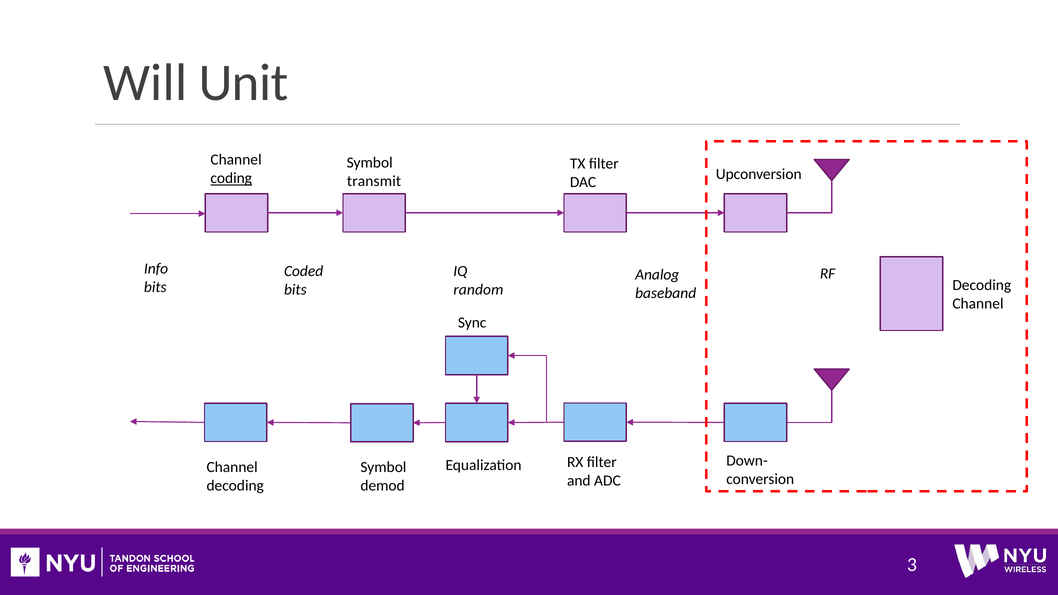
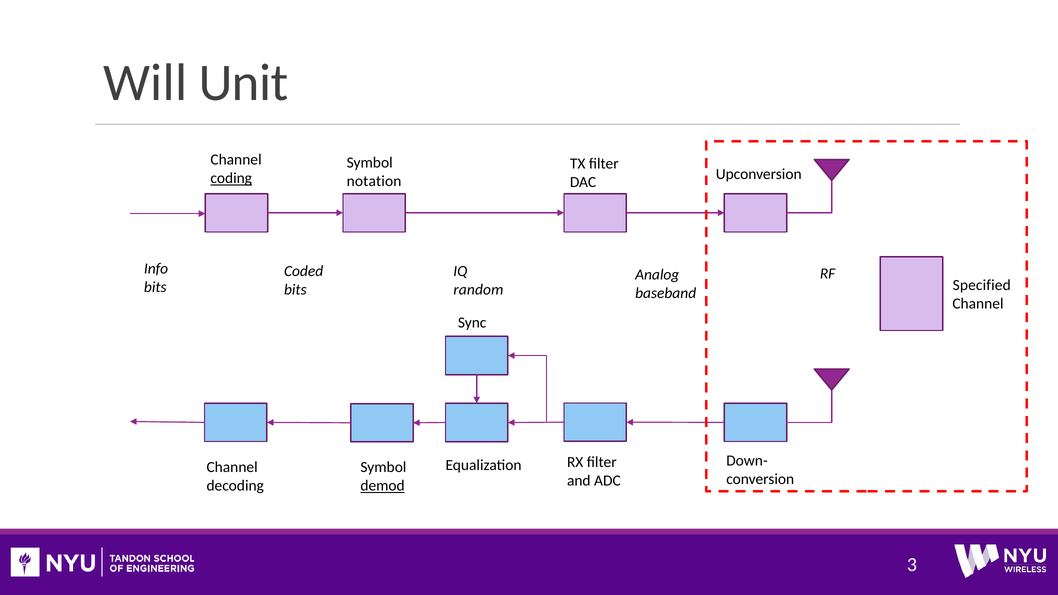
transmit: transmit -> notation
bits Decoding: Decoding -> Specified
demod underline: none -> present
